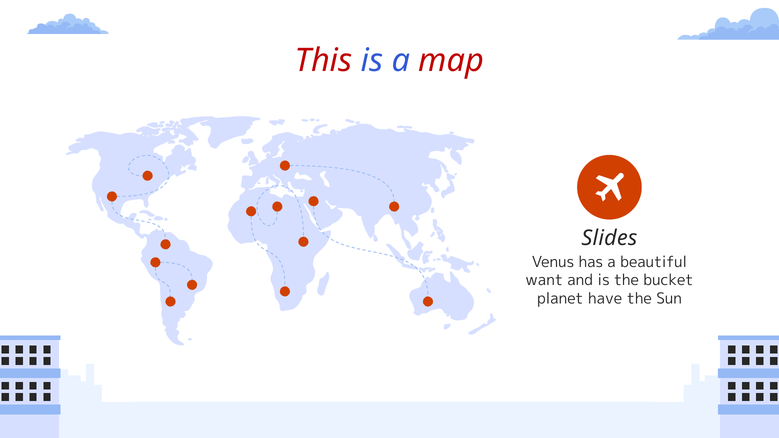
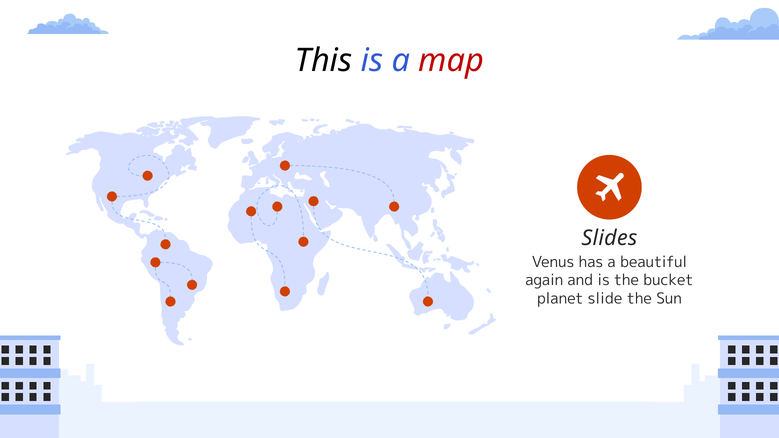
This colour: red -> black
want: want -> again
have: have -> slide
